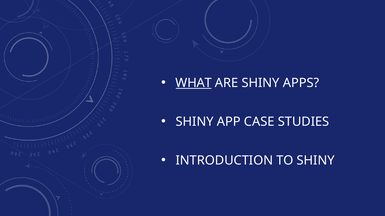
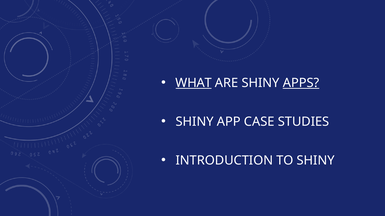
APPS underline: none -> present
